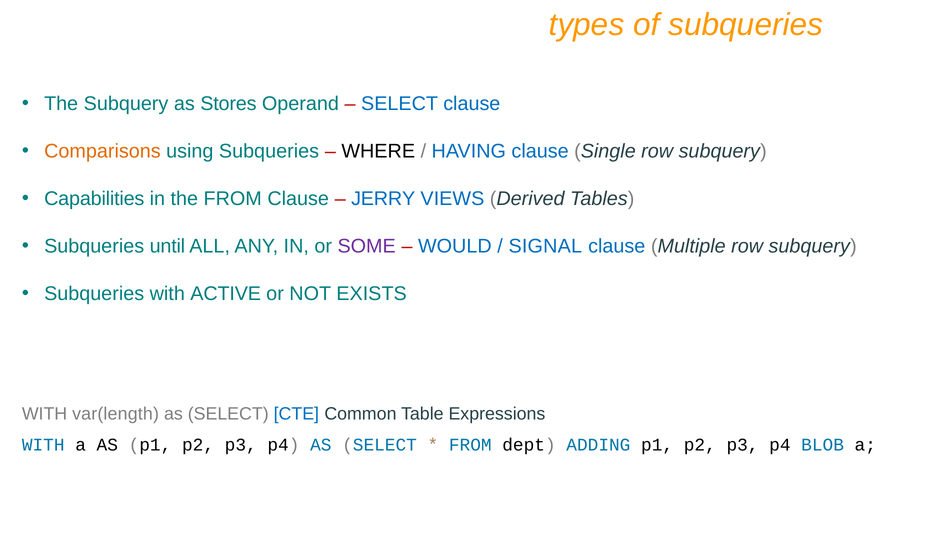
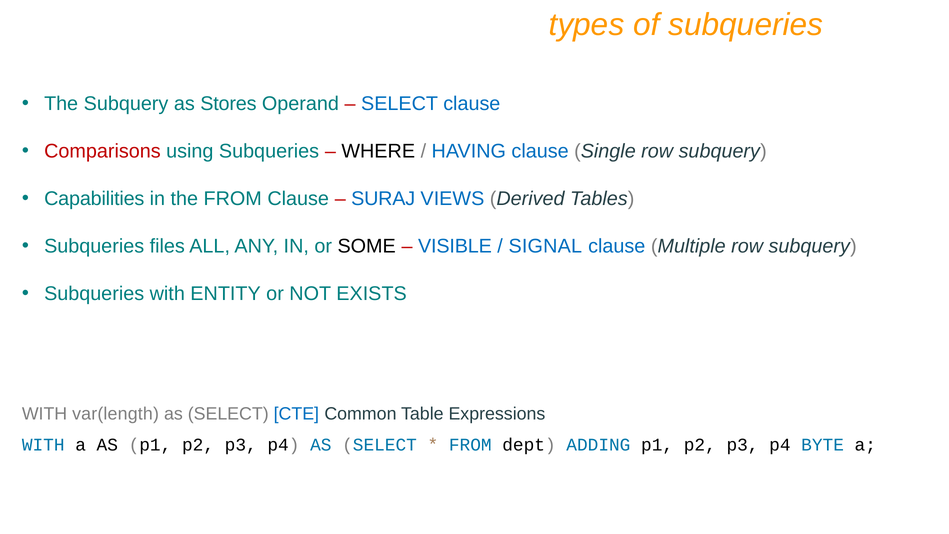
Comparisons colour: orange -> red
JERRY: JERRY -> SURAJ
until: until -> files
SOME colour: purple -> black
WOULD: WOULD -> VISIBLE
ACTIVE: ACTIVE -> ENTITY
BLOB: BLOB -> BYTE
